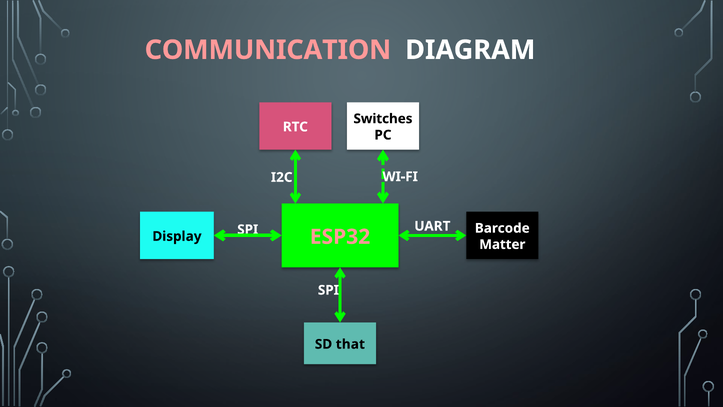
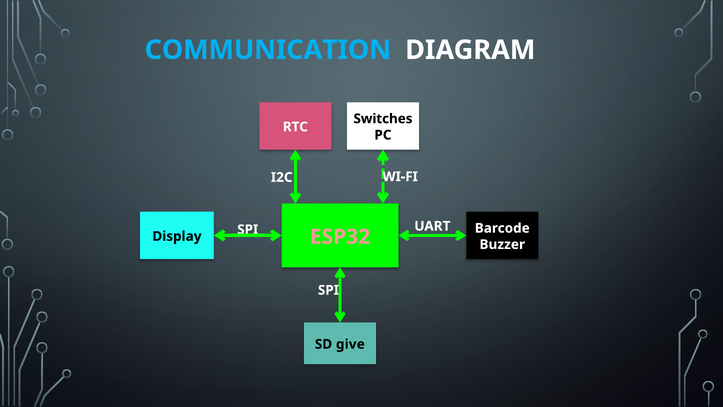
COMMUNICATION colour: pink -> light blue
Matter: Matter -> Buzzer
that: that -> give
